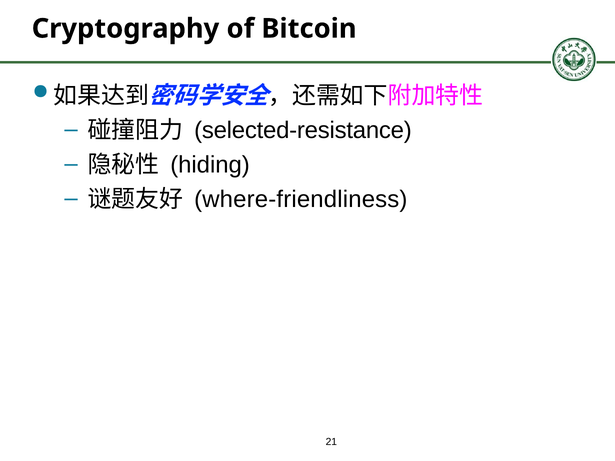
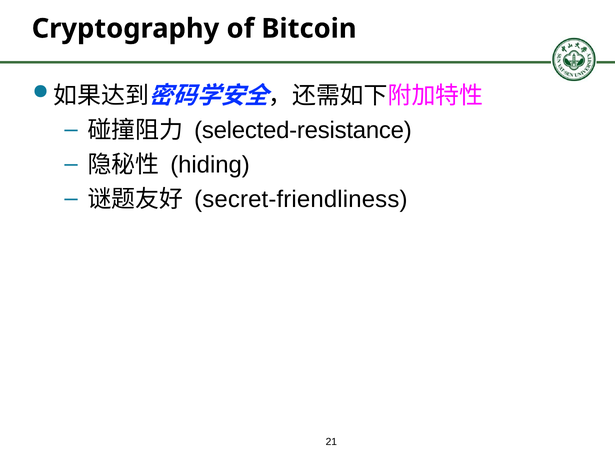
where-friendliness: where-friendliness -> secret-friendliness
